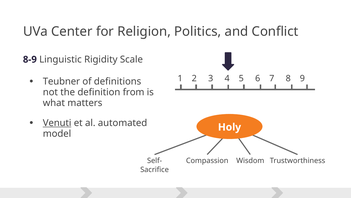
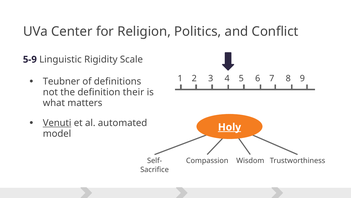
8-9: 8-9 -> 5-9
from: from -> their
Holy at (229, 127) underline: none -> present
